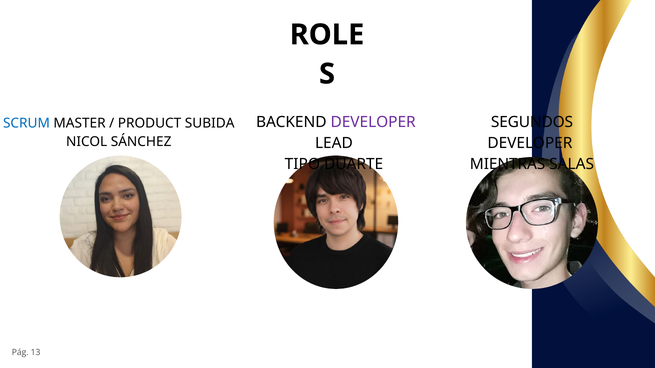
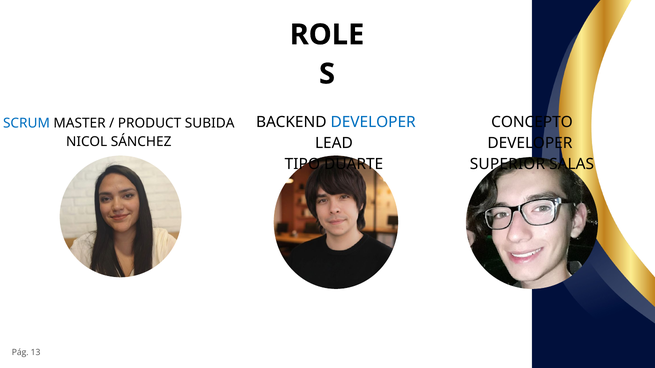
DEVELOPER at (373, 123) colour: purple -> blue
SEGUNDOS: SEGUNDOS -> CONCEPTO
MIENTRAS: MIENTRAS -> SUPERIOR
